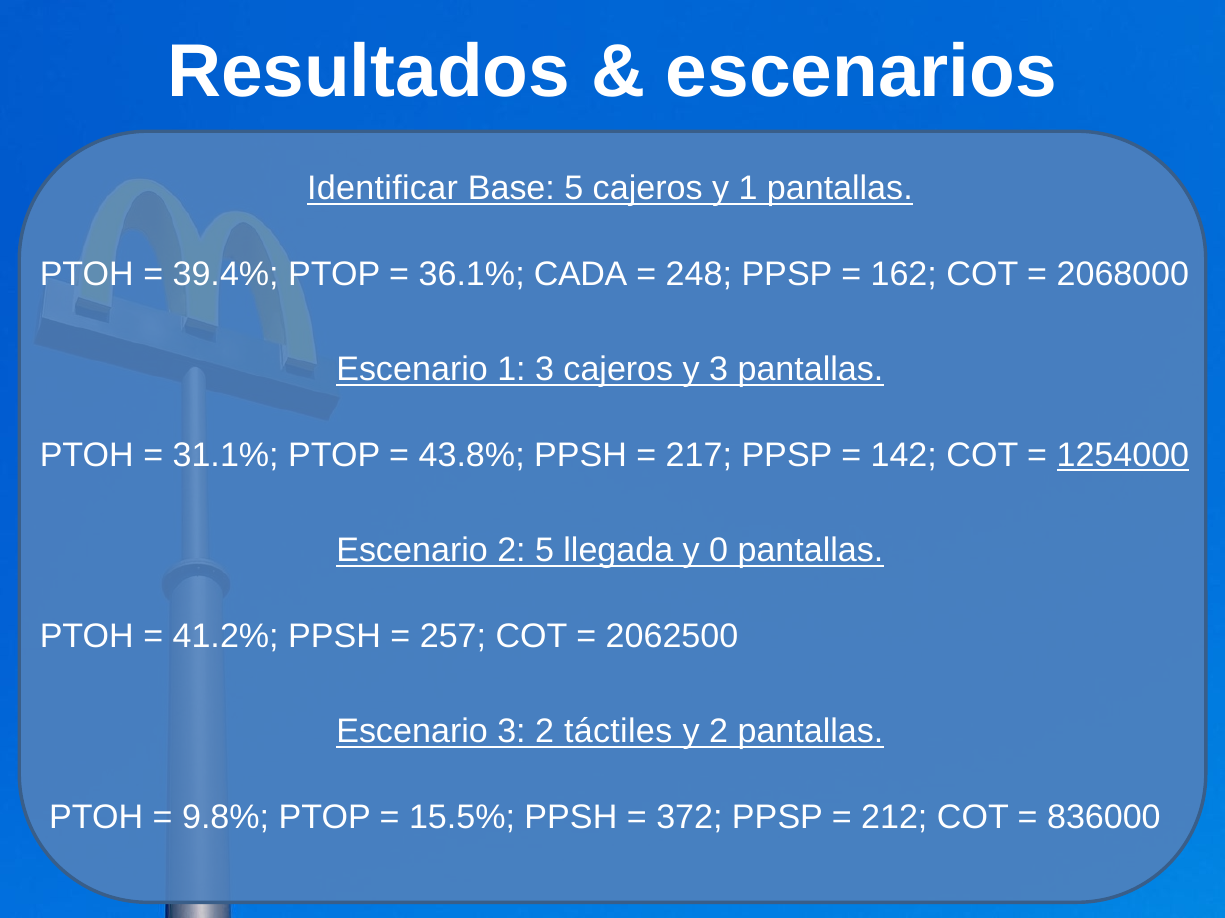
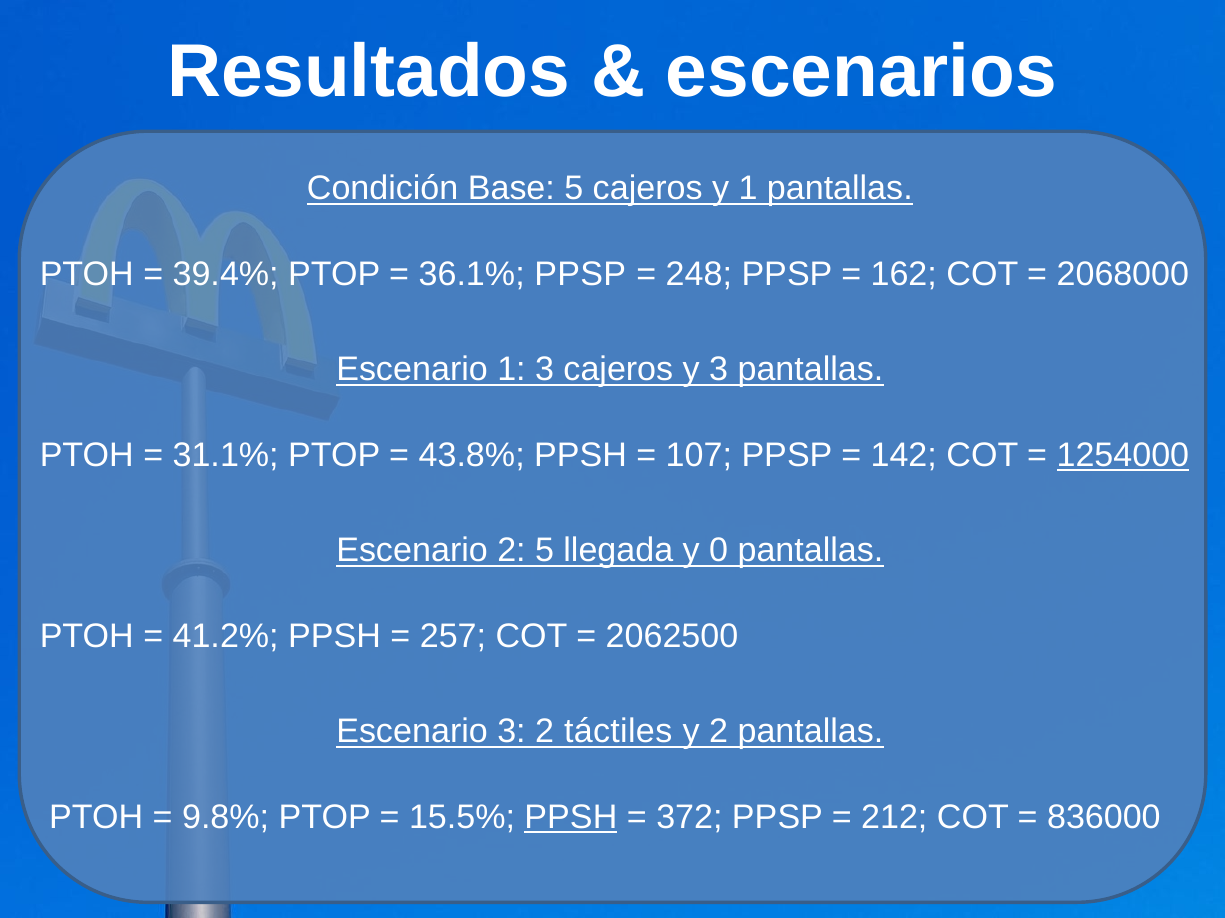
Identificar: Identificar -> Condición
36.1% CADA: CADA -> PPSP
217: 217 -> 107
PPSH at (571, 818) underline: none -> present
